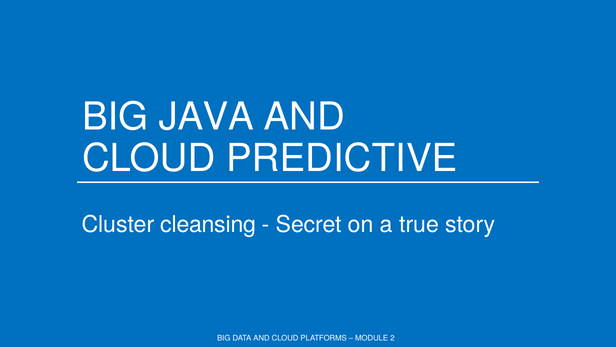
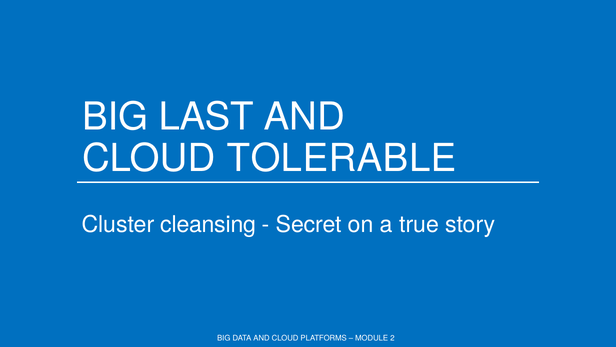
JAVA: JAVA -> LAST
PREDICTIVE: PREDICTIVE -> TOLERABLE
